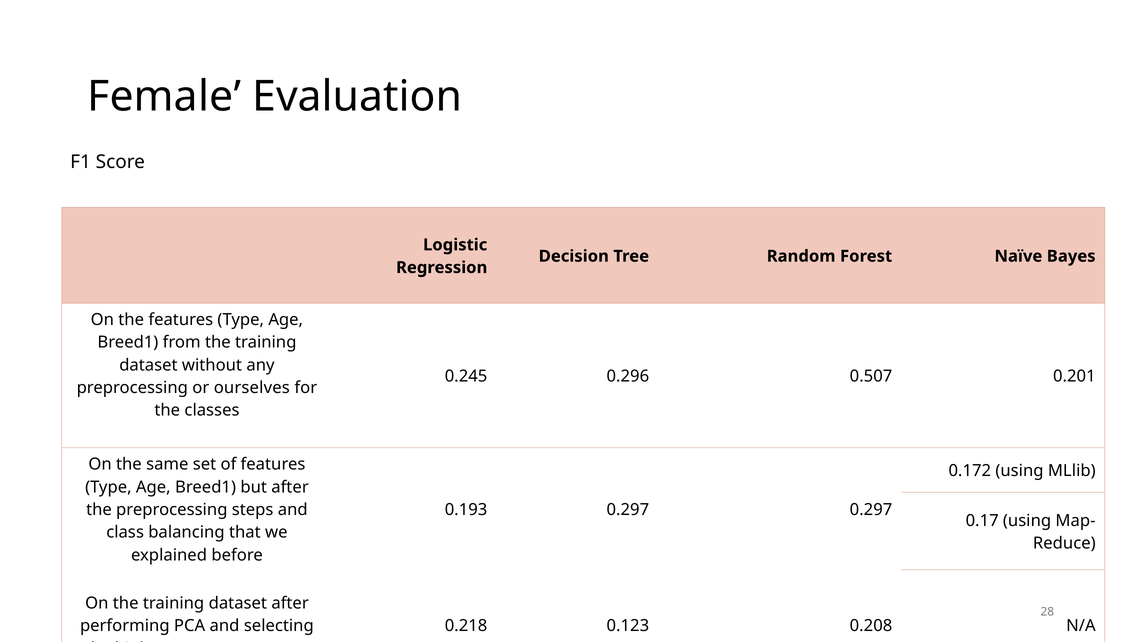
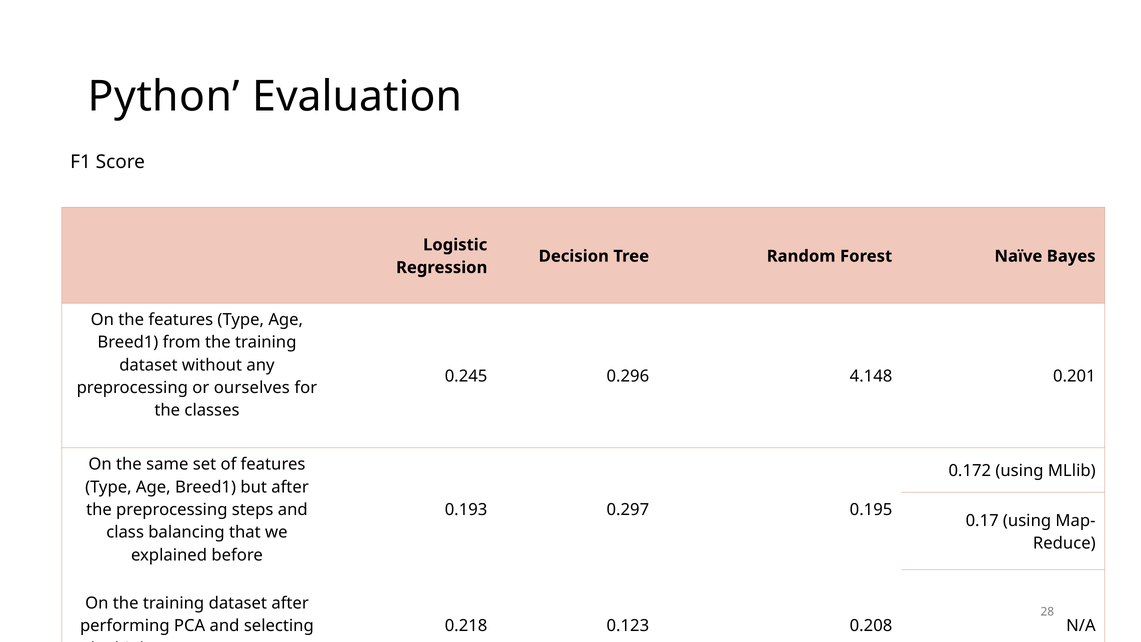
Female: Female -> Python
0.507: 0.507 -> 4.148
0.297 0.297: 0.297 -> 0.195
